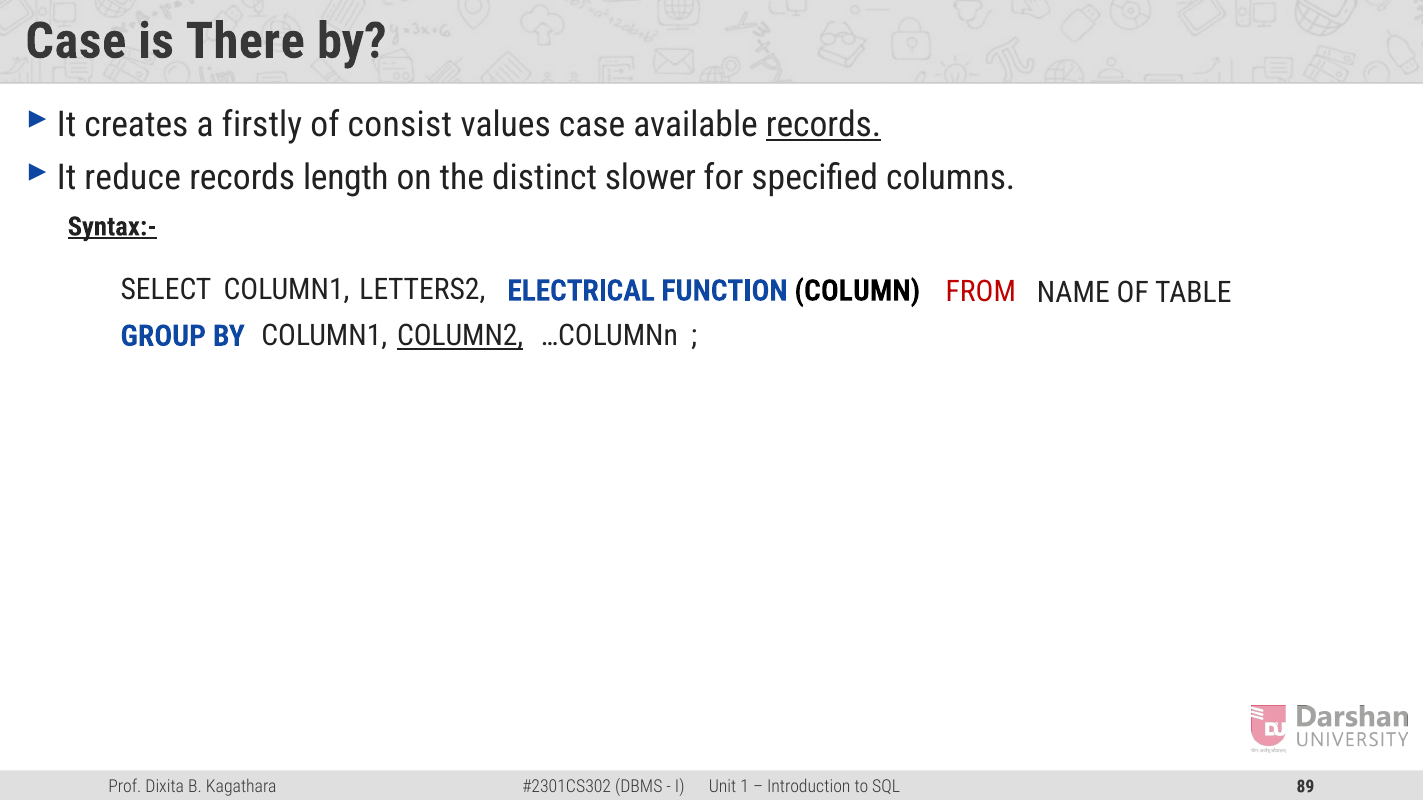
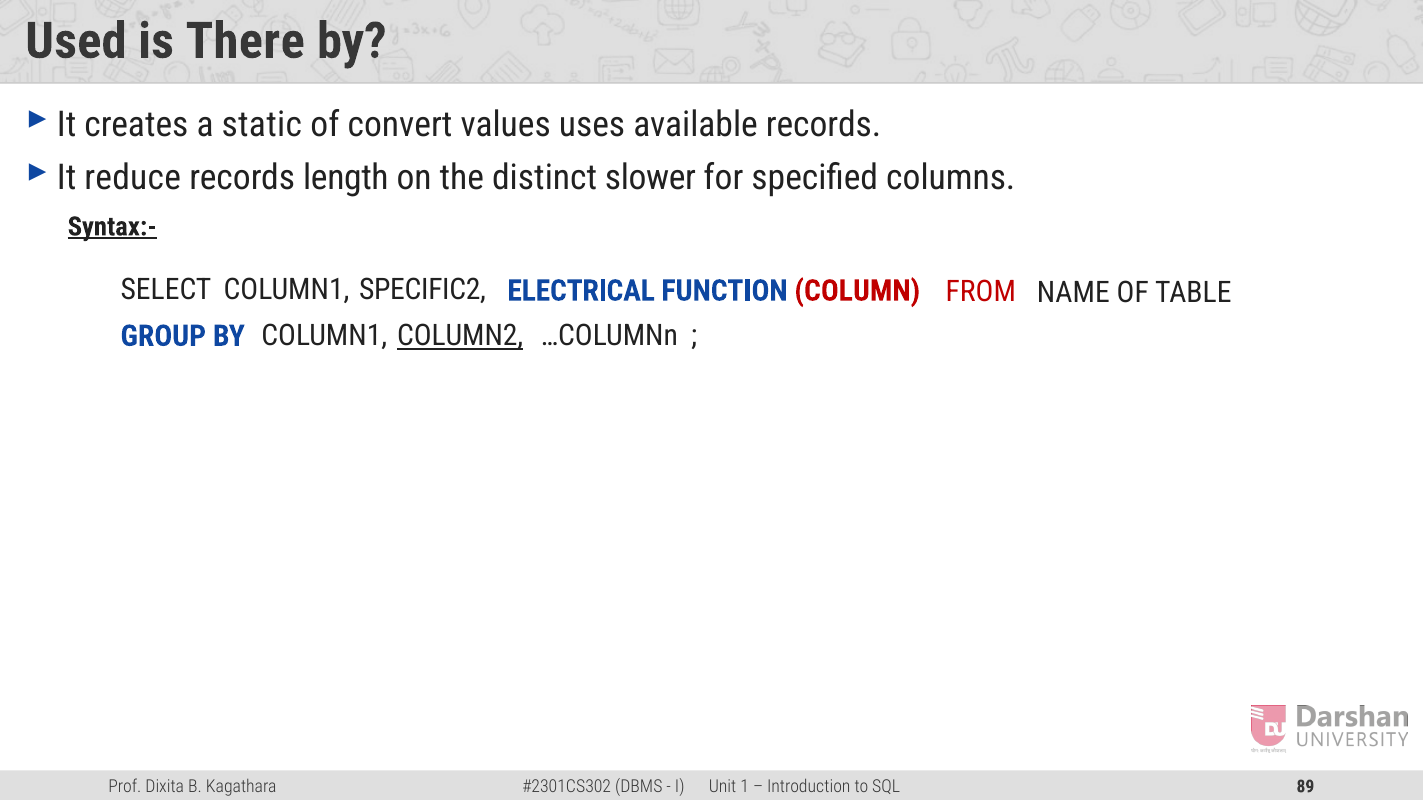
Case at (76, 41): Case -> Used
firstly: firstly -> static
consist: consist -> convert
values case: case -> uses
records at (823, 125) underline: present -> none
LETTERS2: LETTERS2 -> SPECIFIC2
COLUMN colour: black -> red
